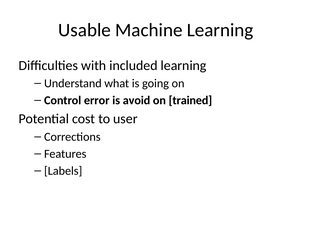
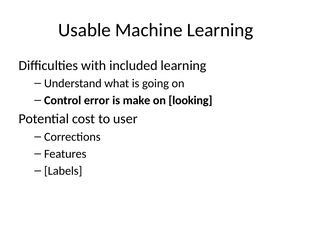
avoid: avoid -> make
trained: trained -> looking
